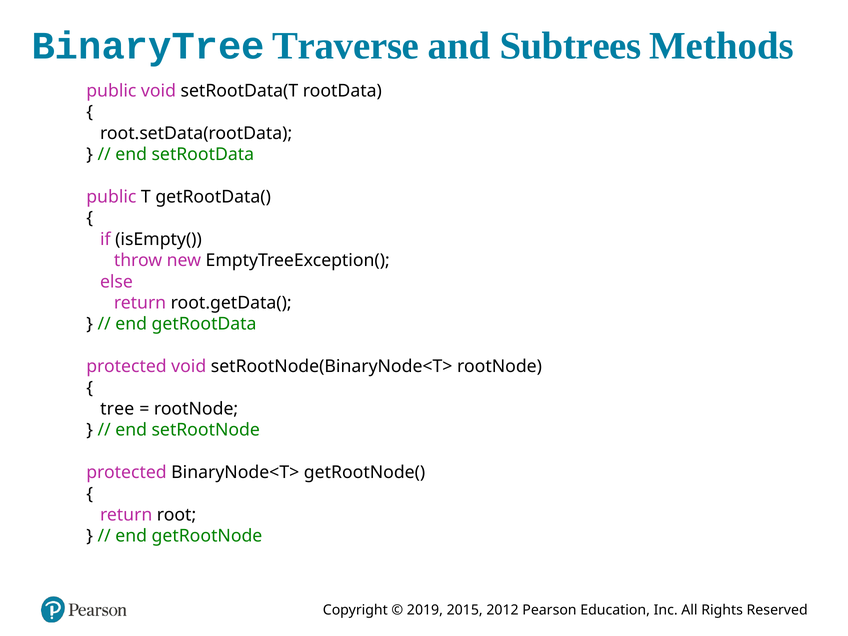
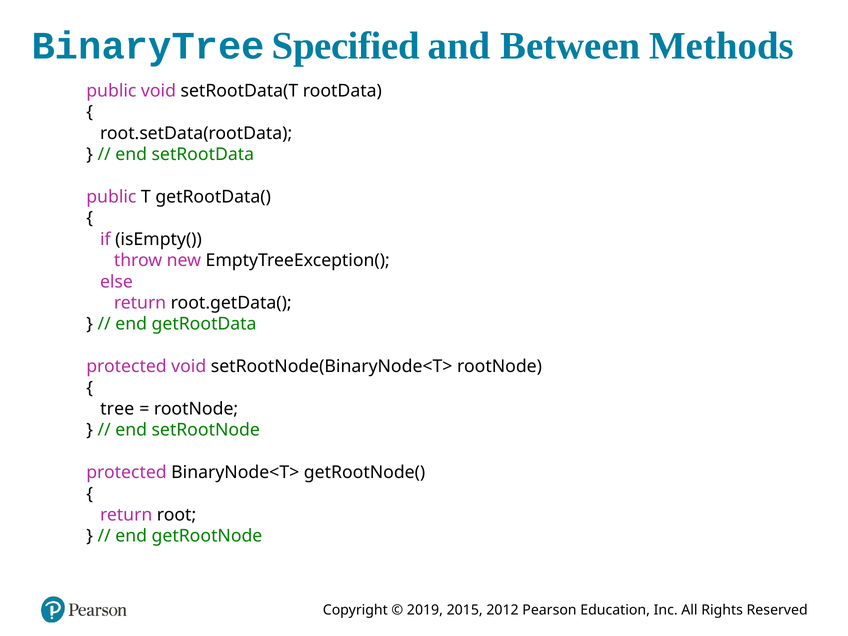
Traverse: Traverse -> Specified
Subtrees: Subtrees -> Between
